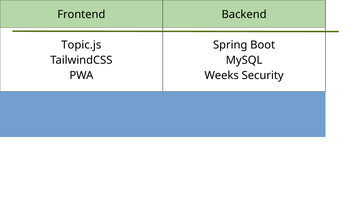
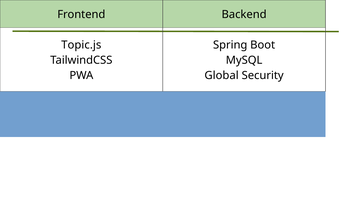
Weeks: Weeks -> Global
